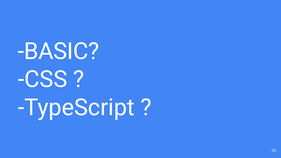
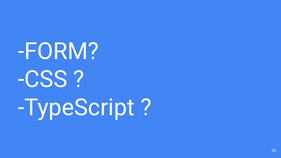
BASIC: BASIC -> FORM
